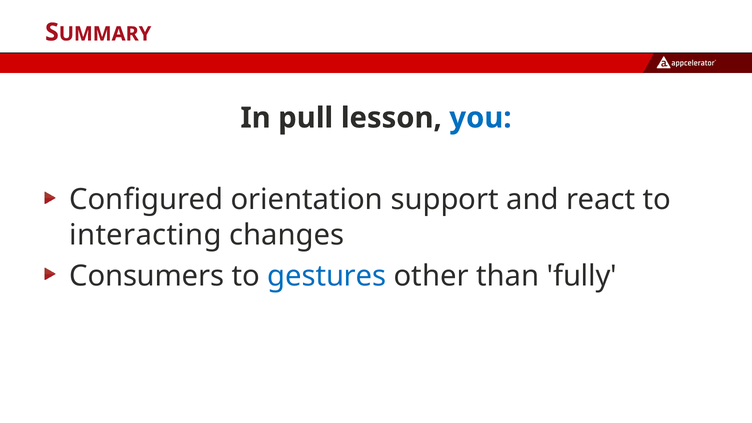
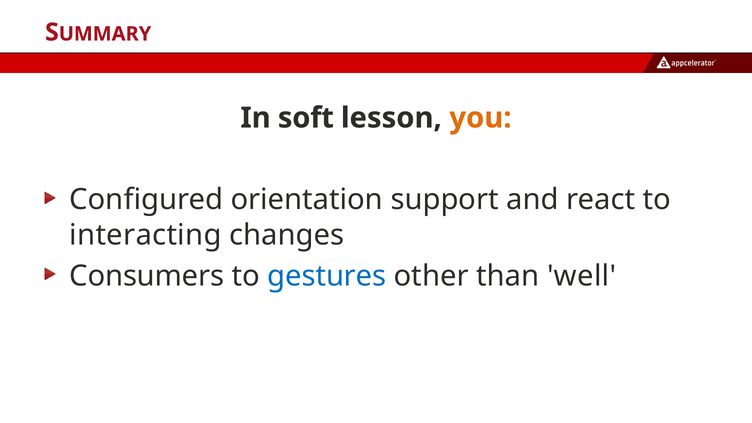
pull: pull -> soft
you colour: blue -> orange
fully: fully -> well
